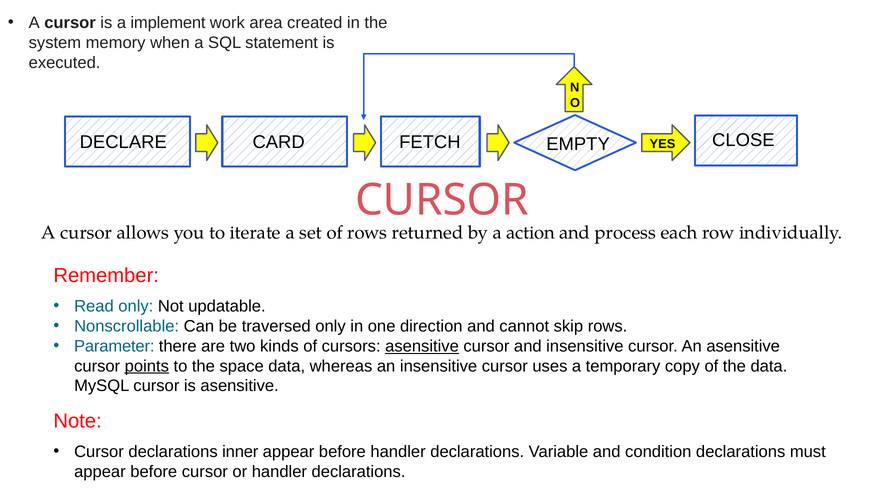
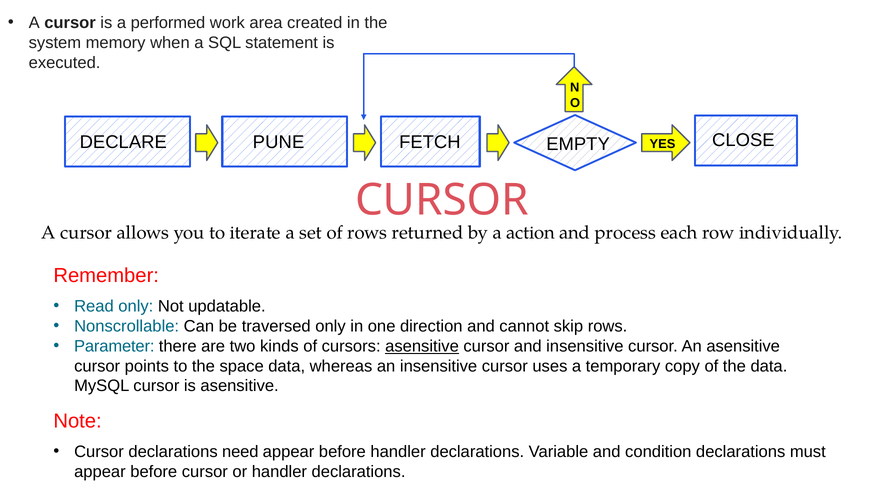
implement: implement -> performed
CARD: CARD -> PUNE
points underline: present -> none
inner: inner -> need
